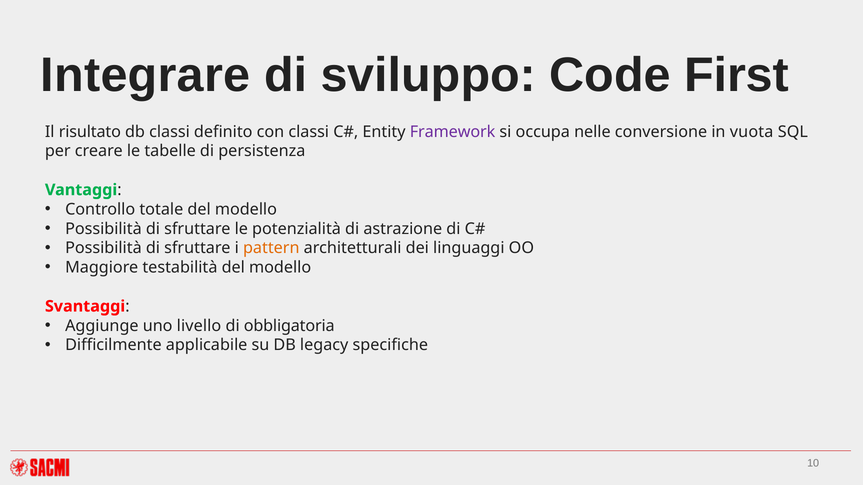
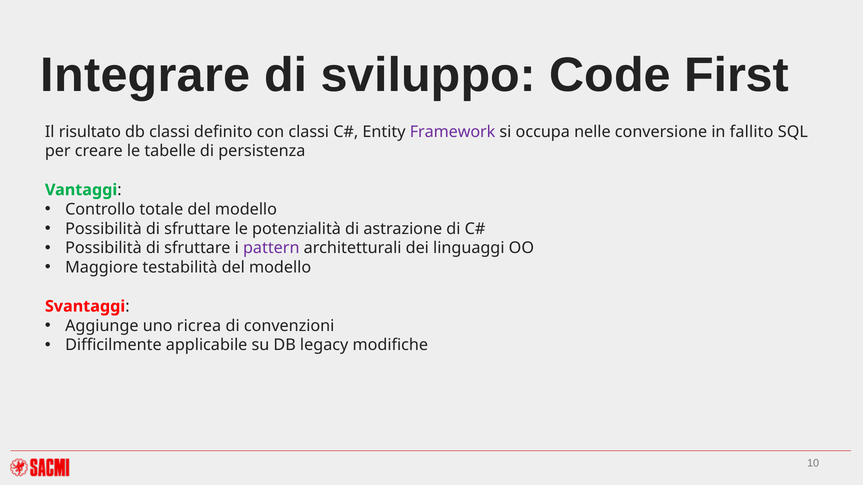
vuota: vuota -> fallito
pattern colour: orange -> purple
livello: livello -> ricrea
obbligatoria: obbligatoria -> convenzioni
specifiche: specifiche -> modifiche
